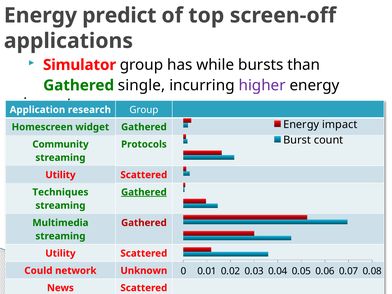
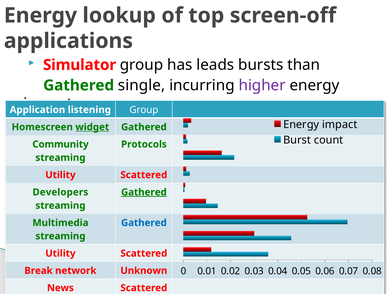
predict: predict -> lookup
while: while -> leads
research: research -> listening
widget underline: none -> present
Techniques: Techniques -> Developers
Gathered at (144, 223) colour: red -> blue
Could: Could -> Break
